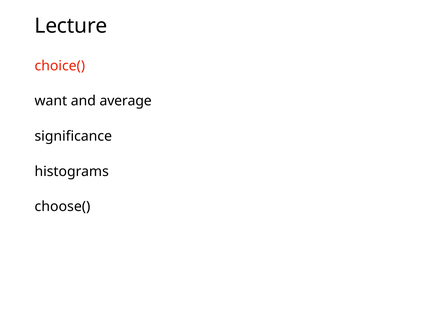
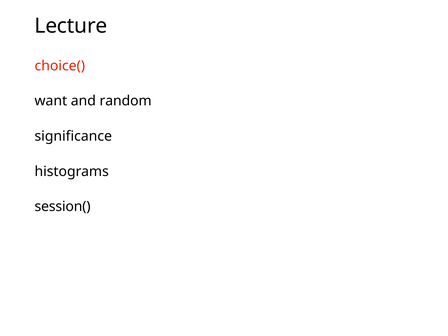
average: average -> random
choose(: choose( -> session(
